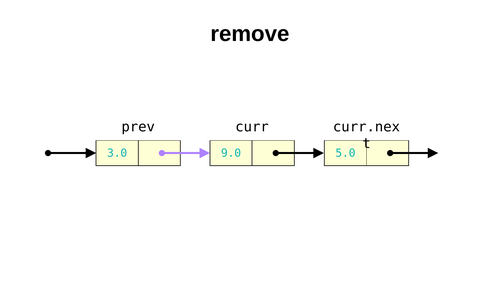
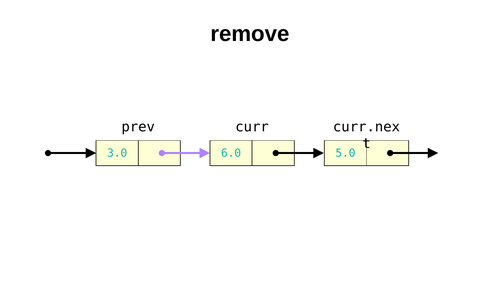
9.0: 9.0 -> 6.0
